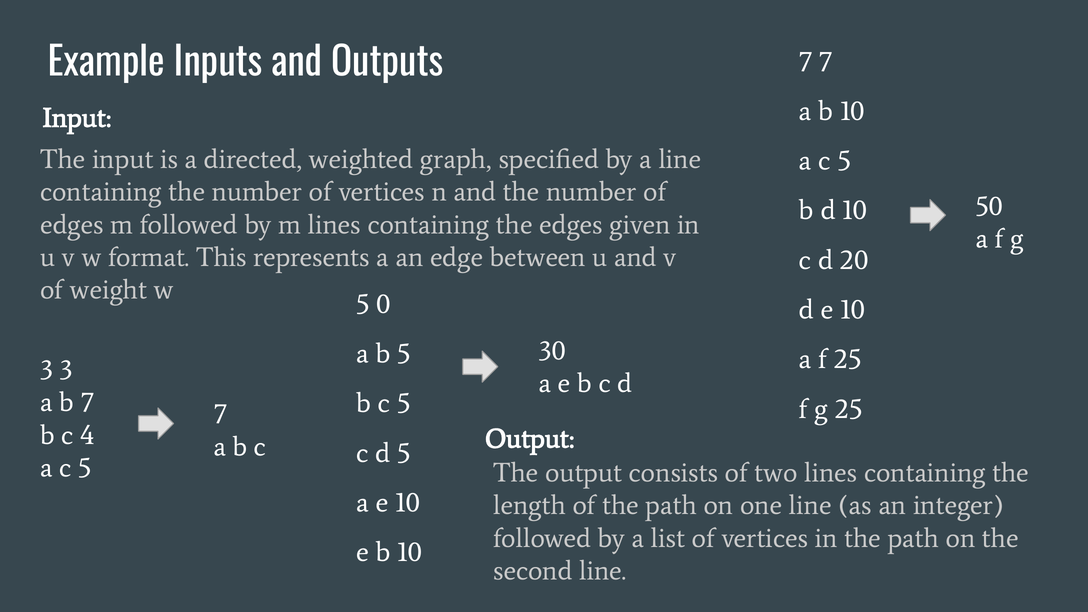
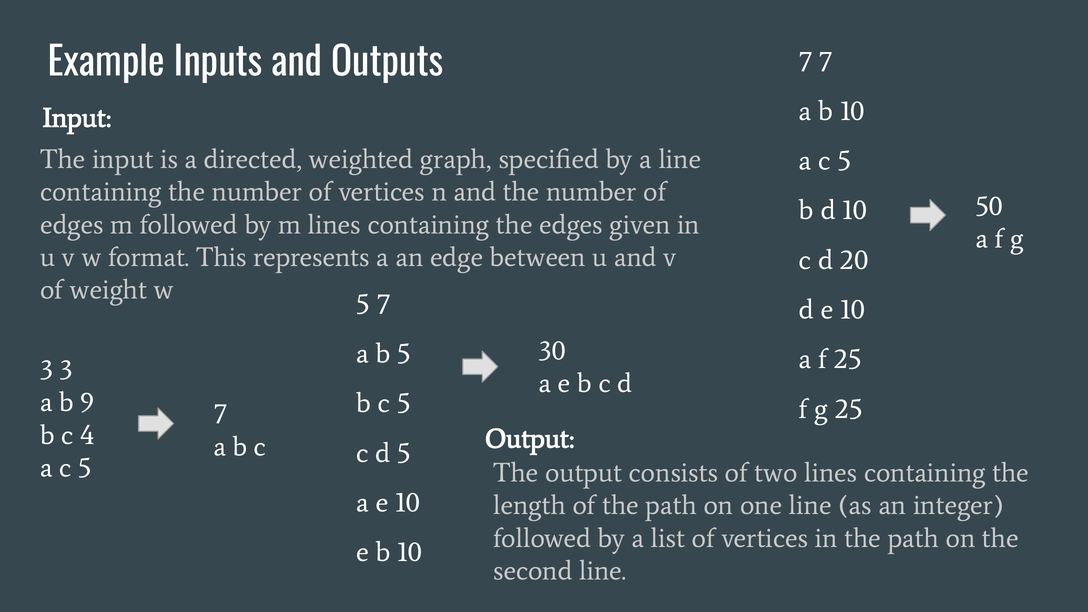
0 at (384, 304): 0 -> 7
b 7: 7 -> 9
